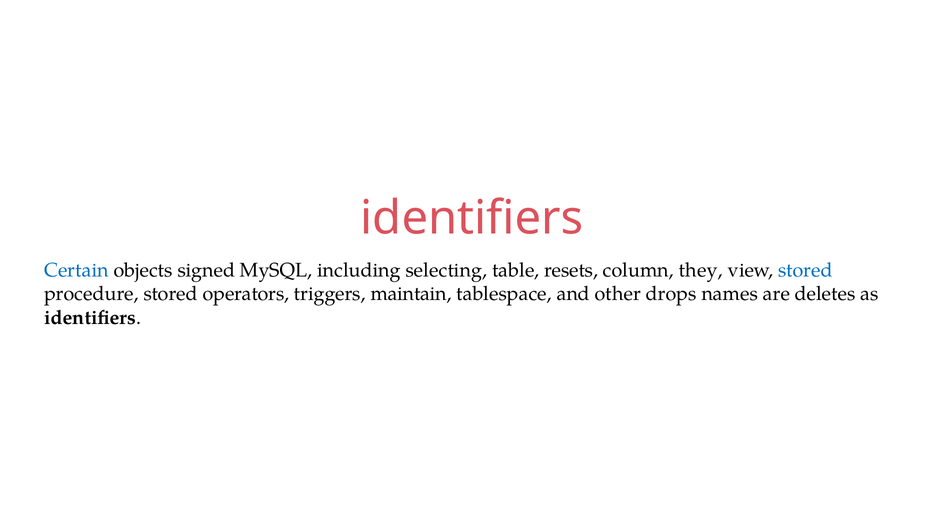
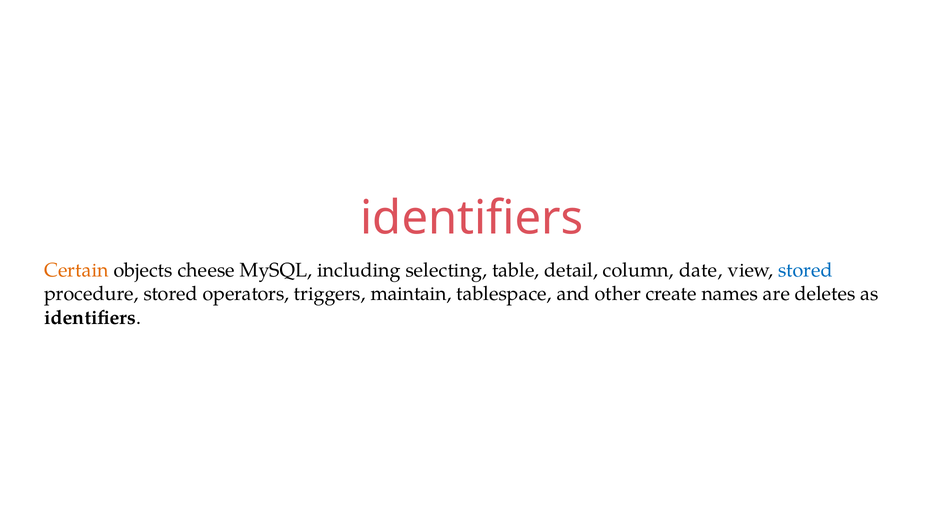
Certain colour: blue -> orange
signed: signed -> cheese
resets: resets -> detail
they: they -> date
drops: drops -> create
